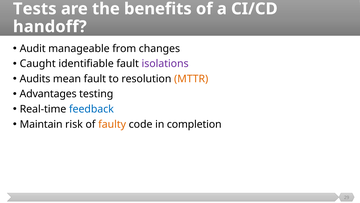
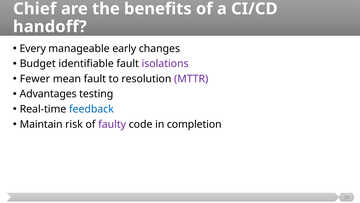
Tests: Tests -> Chief
Audit: Audit -> Every
from: from -> early
Caught: Caught -> Budget
Audits: Audits -> Fewer
MTTR colour: orange -> purple
faulty colour: orange -> purple
